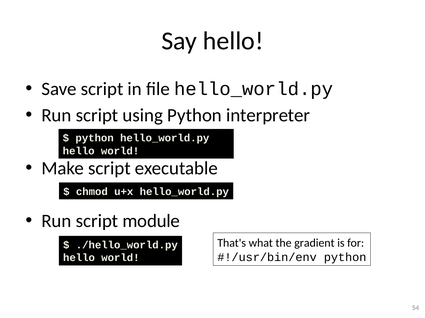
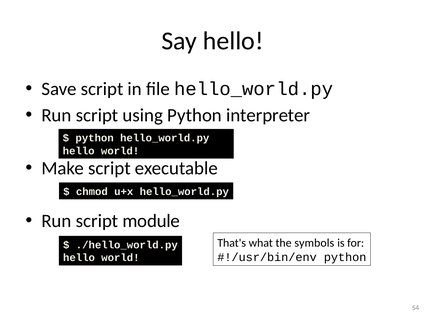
gradient: gradient -> symbols
